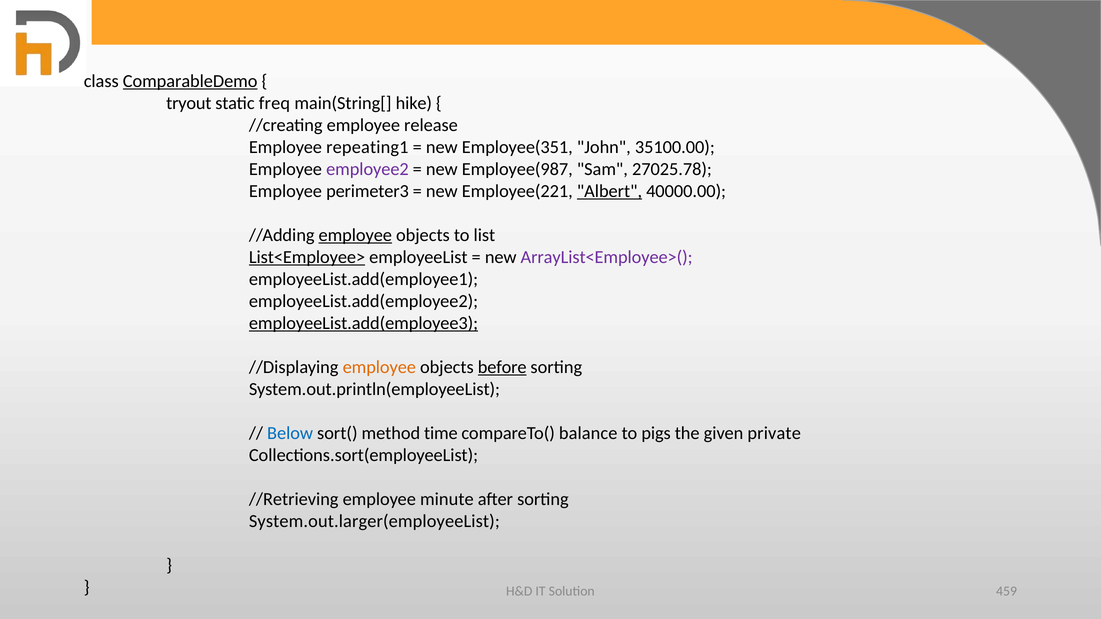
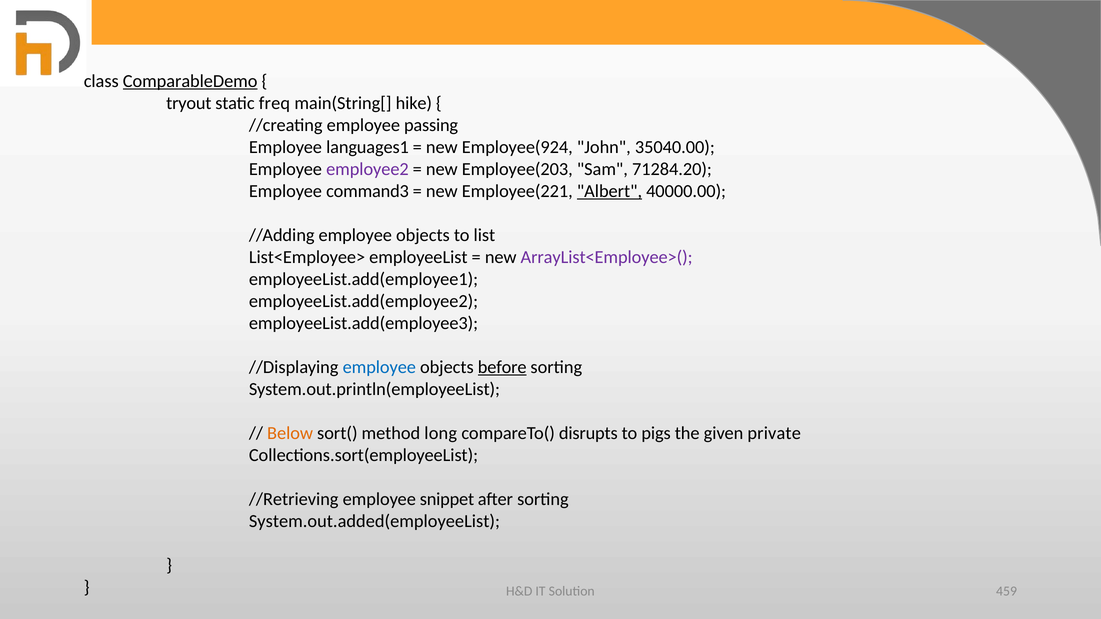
release: release -> passing
repeating1: repeating1 -> languages1
Employee(351: Employee(351 -> Employee(924
35100.00: 35100.00 -> 35040.00
Employee(987: Employee(987 -> Employee(203
27025.78: 27025.78 -> 71284.20
perimeter3: perimeter3 -> command3
employee at (355, 235) underline: present -> none
List<Employee> underline: present -> none
employeeList.add(employee3 underline: present -> none
employee at (379, 367) colour: orange -> blue
Below colour: blue -> orange
time: time -> long
balance: balance -> disrupts
minute: minute -> snippet
System.out.larger(employeeList: System.out.larger(employeeList -> System.out.added(employeeList
